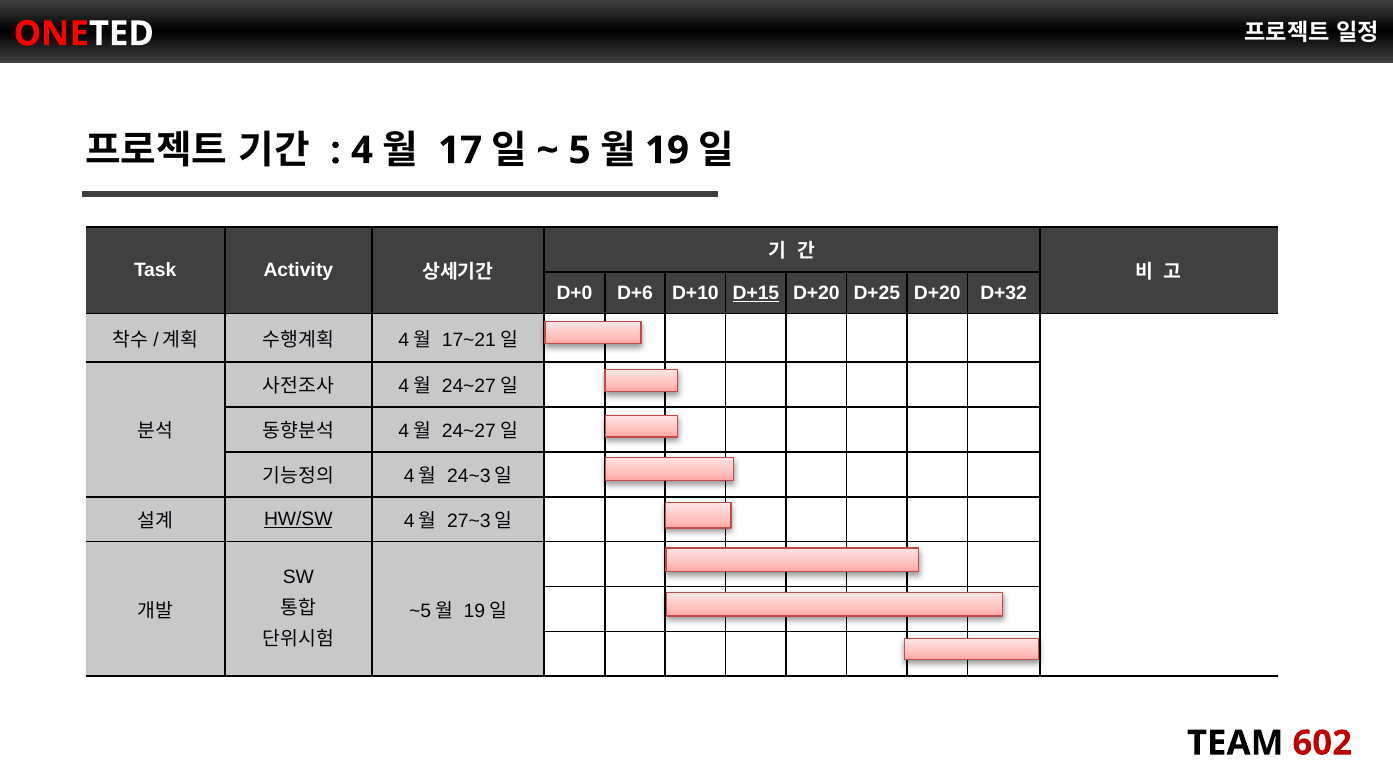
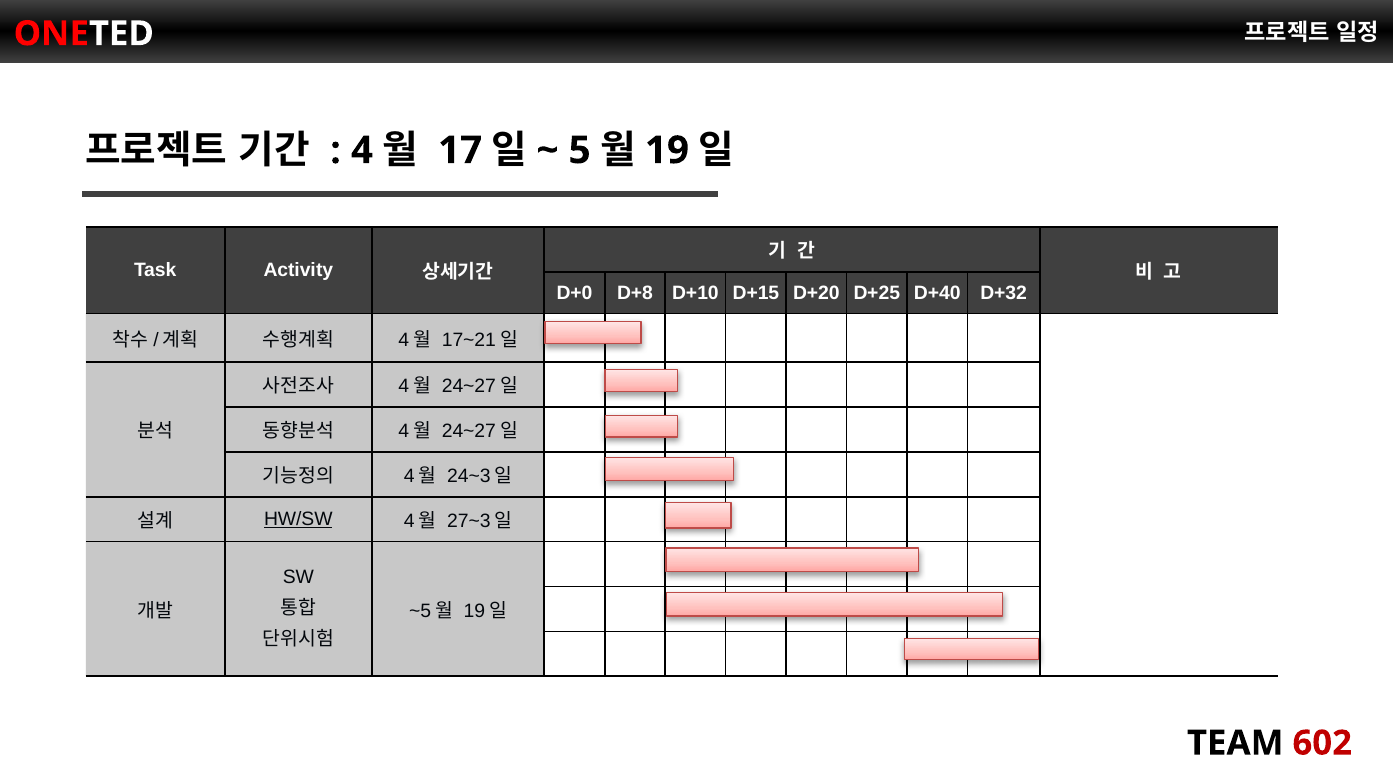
D+6: D+6 -> D+8
D+15 underline: present -> none
D+25 D+20: D+20 -> D+40
